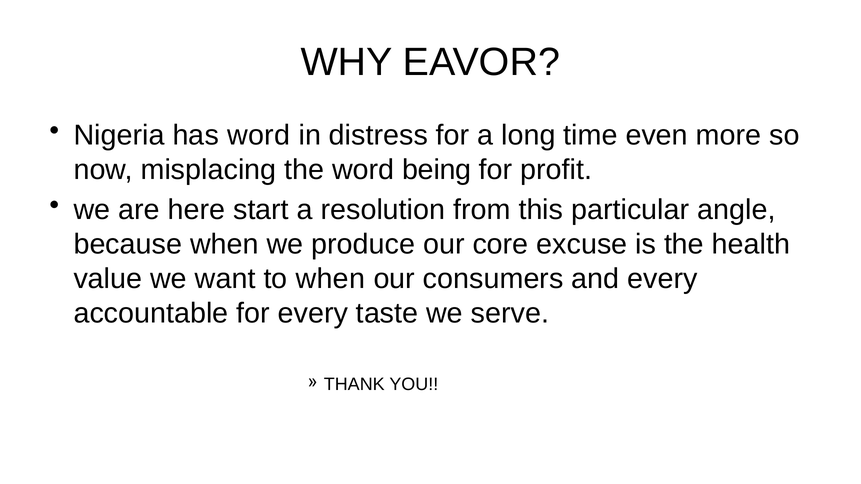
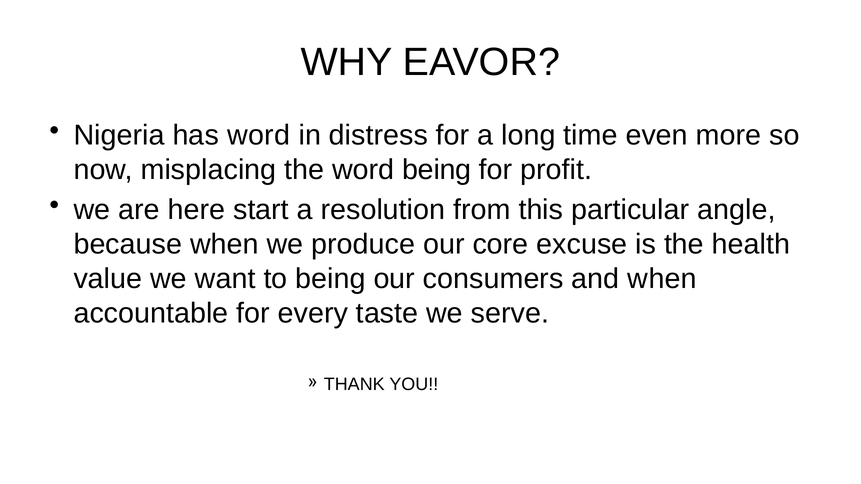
to when: when -> being
and every: every -> when
